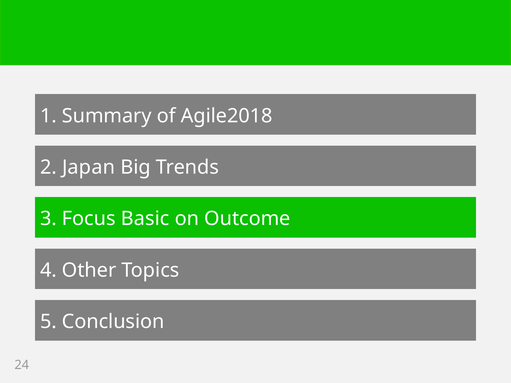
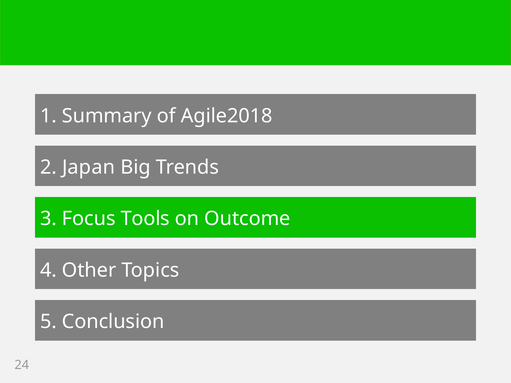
Basic: Basic -> Tools
